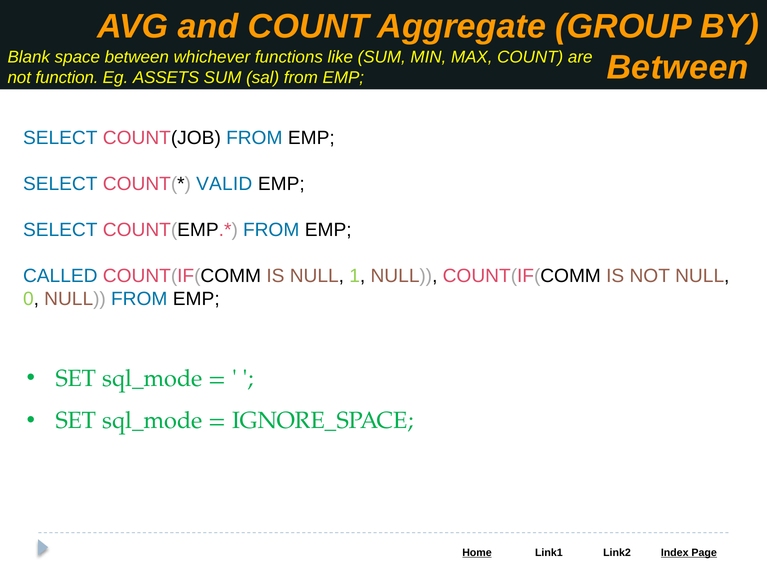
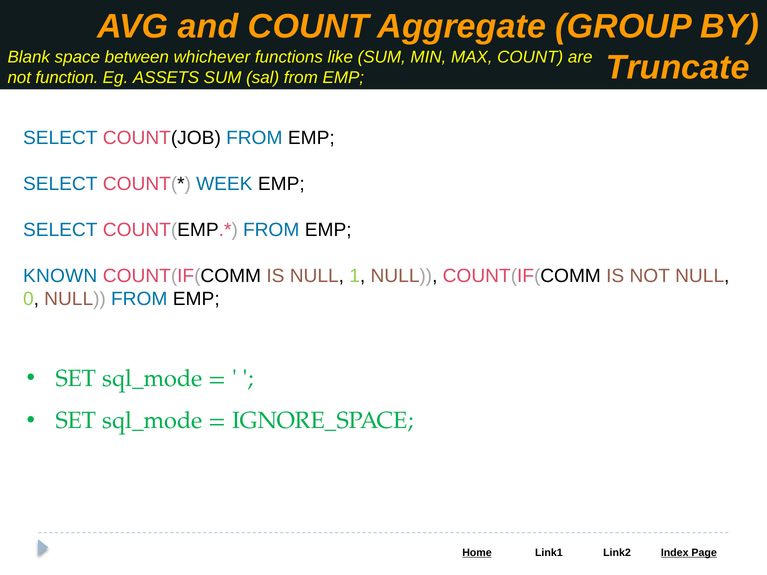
Between at (678, 68): Between -> Truncate
VALID: VALID -> WEEK
CALLED: CALLED -> KNOWN
